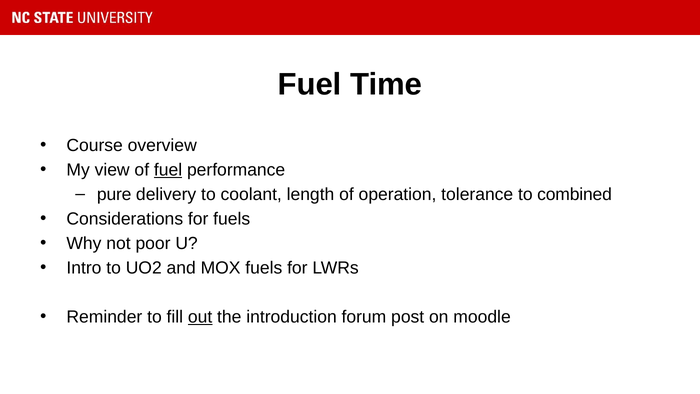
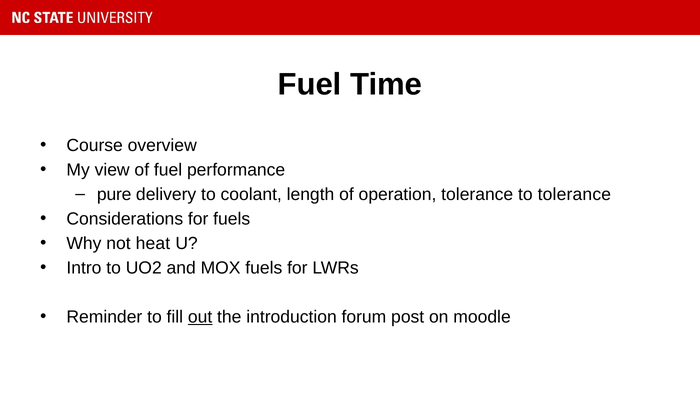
fuel at (168, 170) underline: present -> none
to combined: combined -> tolerance
poor: poor -> heat
